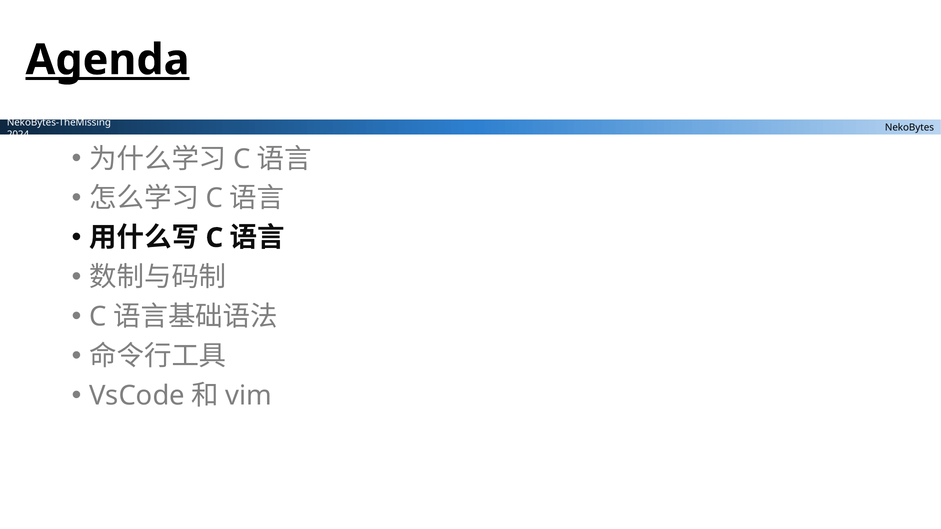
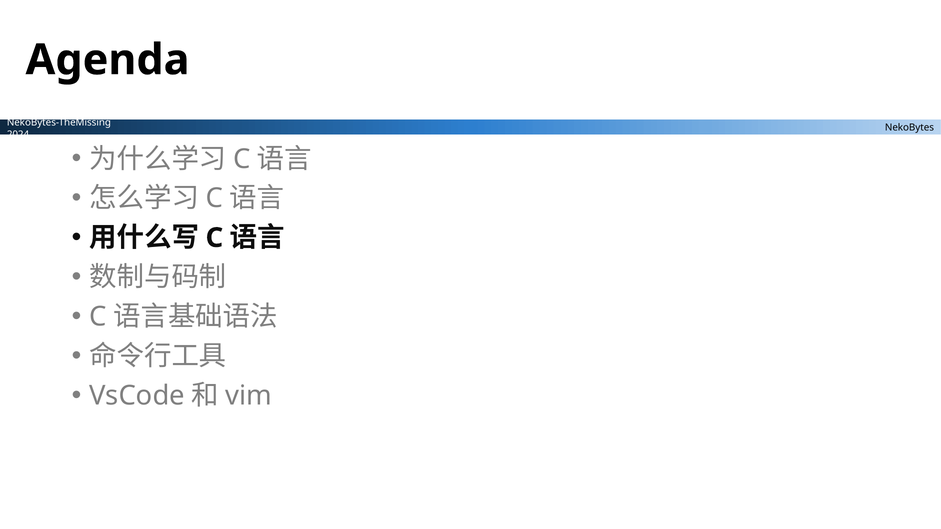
Agenda underline: present -> none
